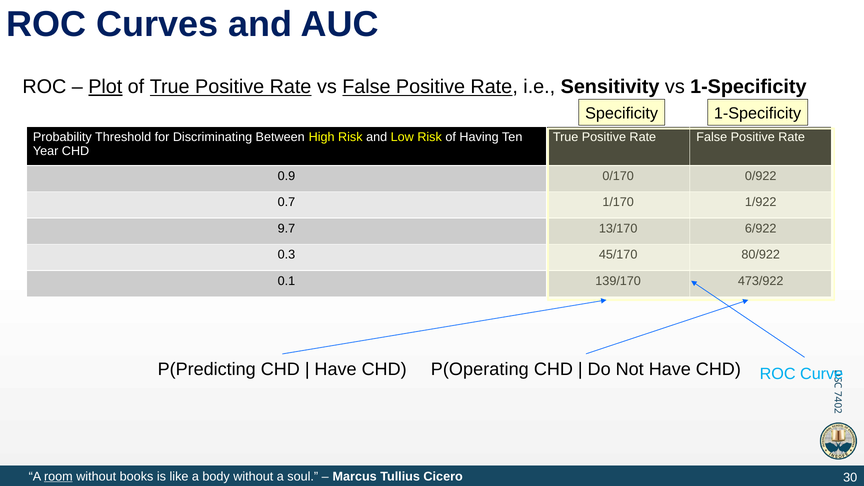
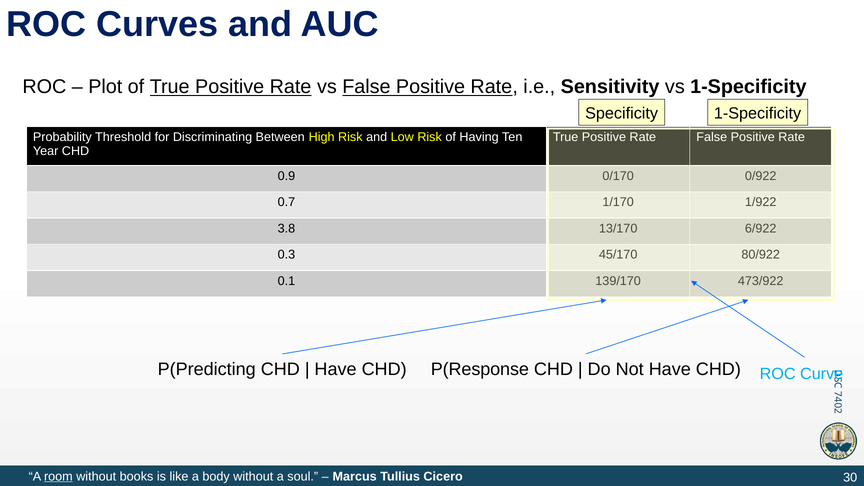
Plot underline: present -> none
9.7: 9.7 -> 3.8
P(Operating: P(Operating -> P(Response
